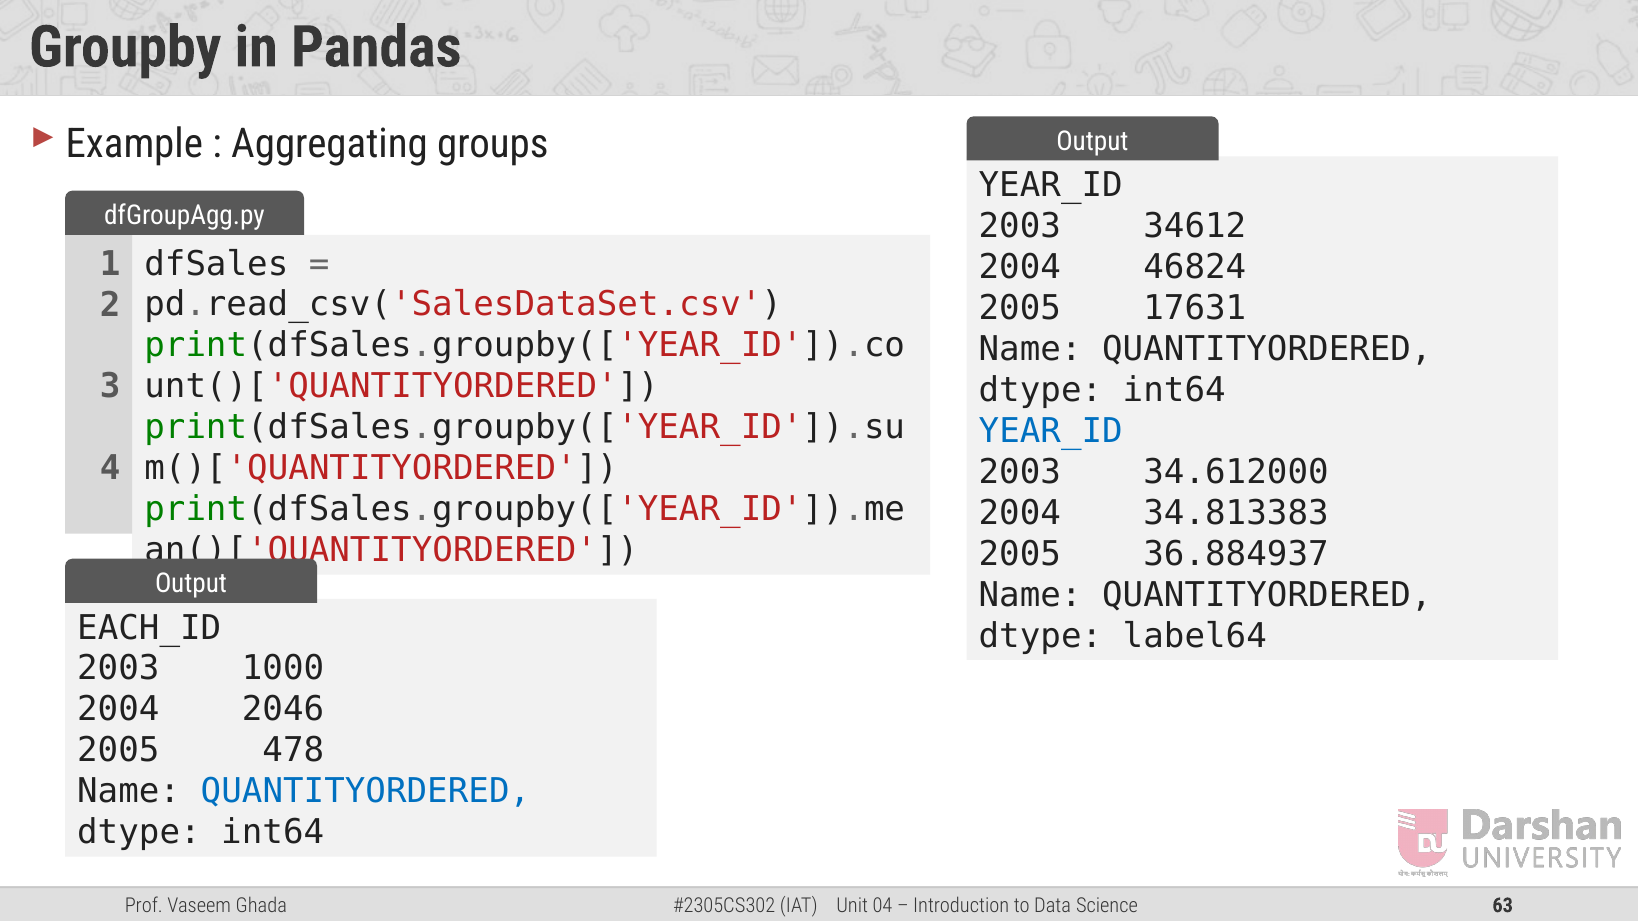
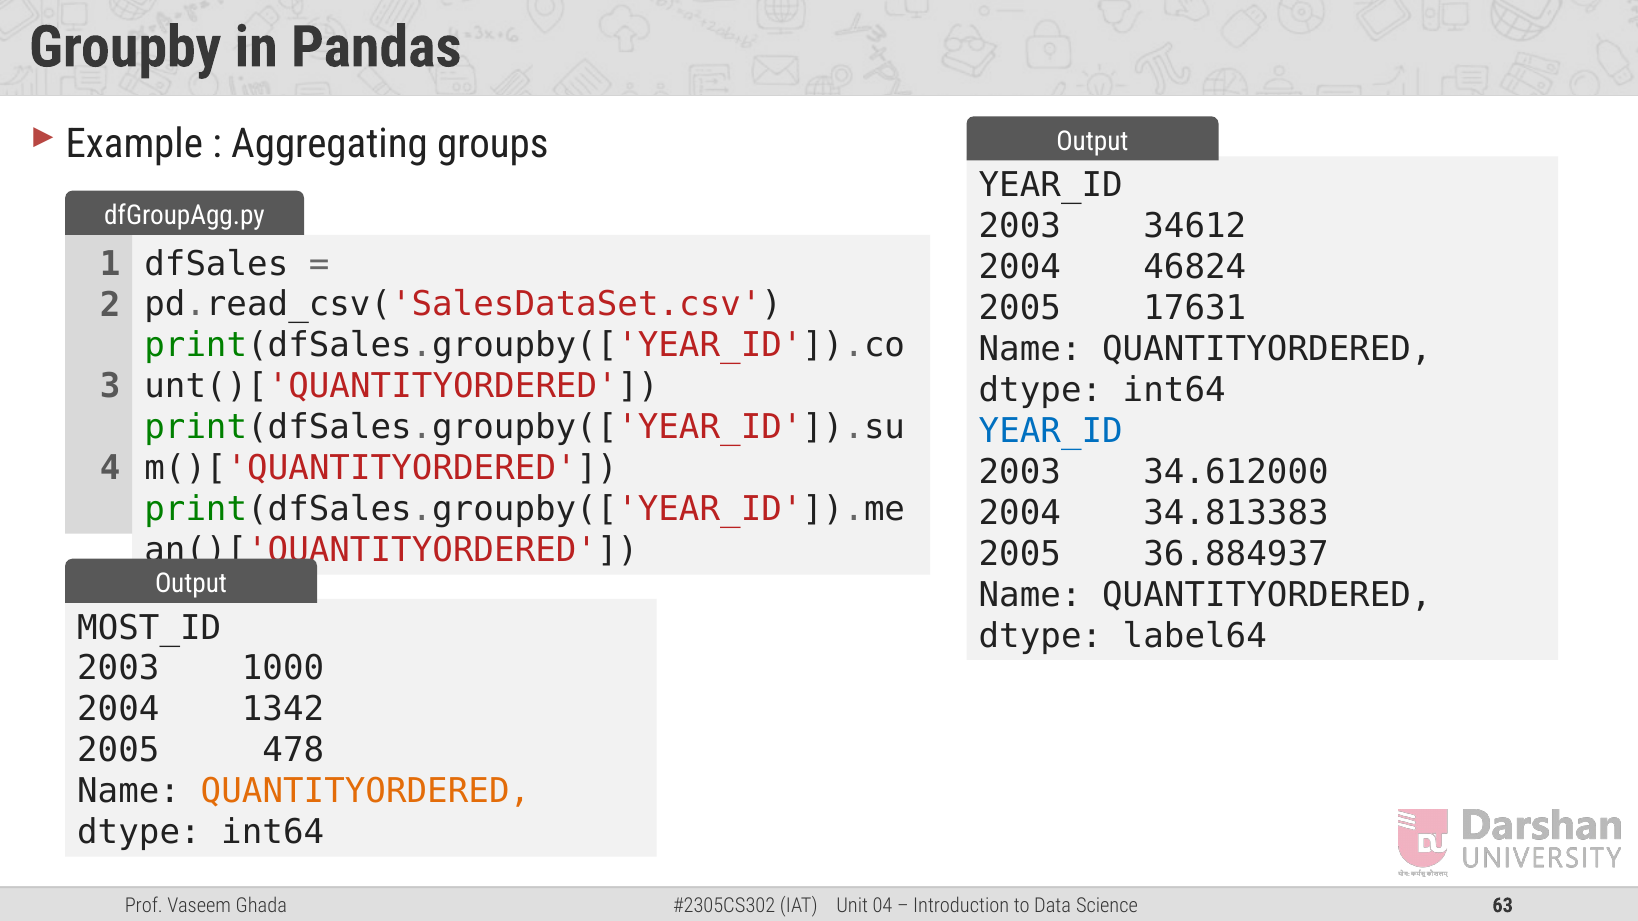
EACH_ID: EACH_ID -> MOST_ID
2046: 2046 -> 1342
QUANTITYORDERED at (365, 792) colour: blue -> orange
